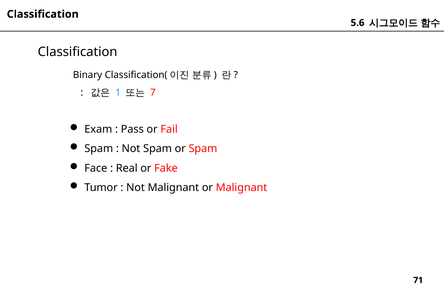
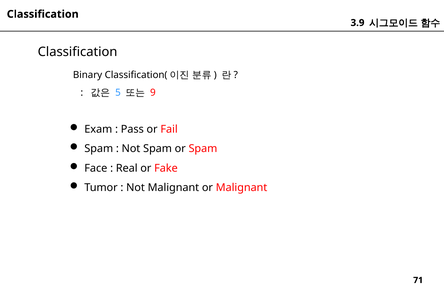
5.6: 5.6 -> 3.9
1: 1 -> 5
7: 7 -> 9
